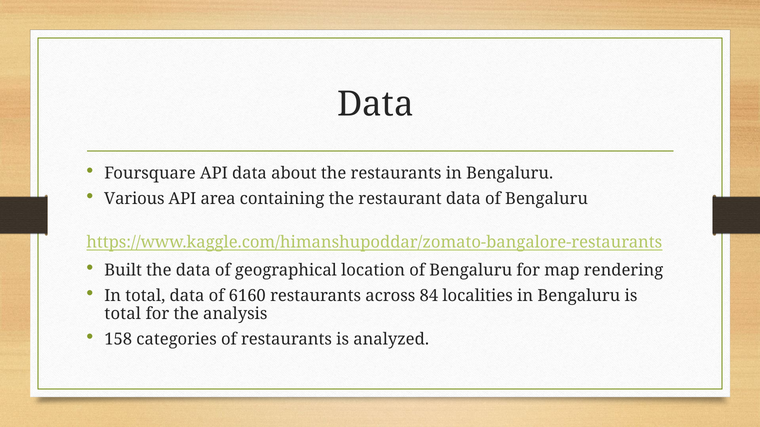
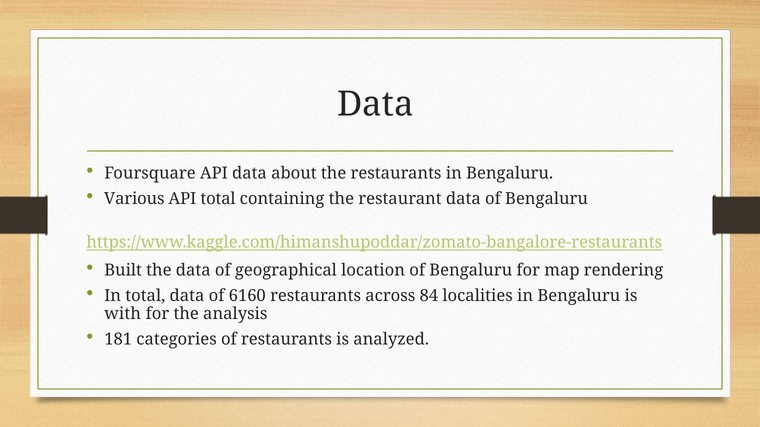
API area: area -> total
total at (123, 314): total -> with
158: 158 -> 181
